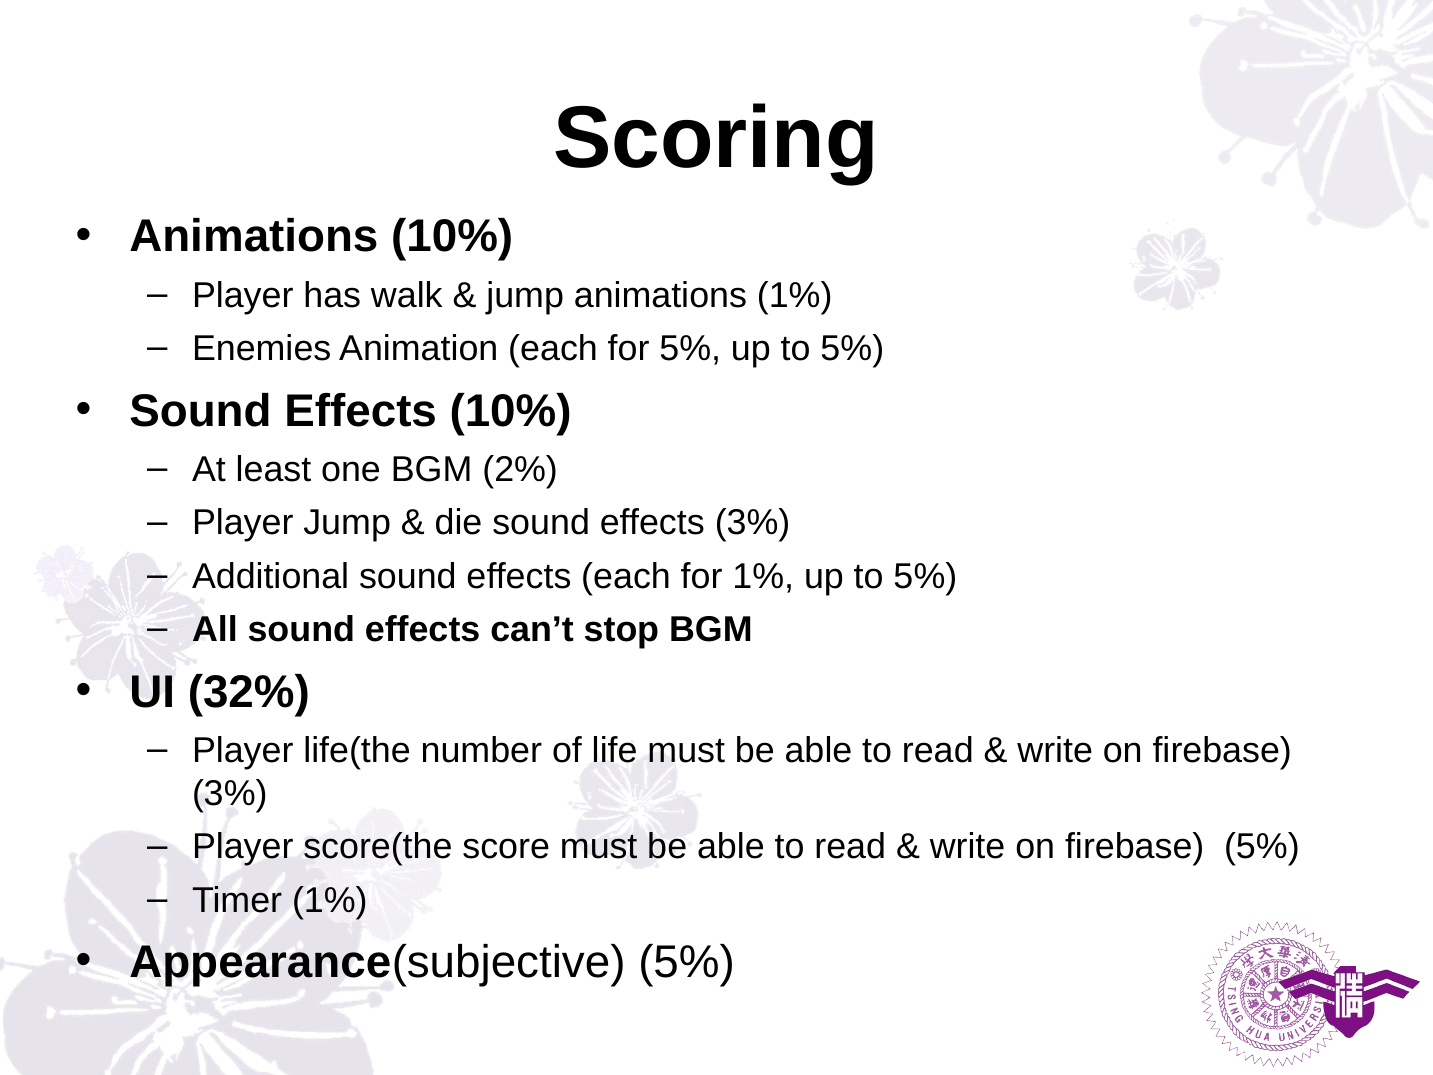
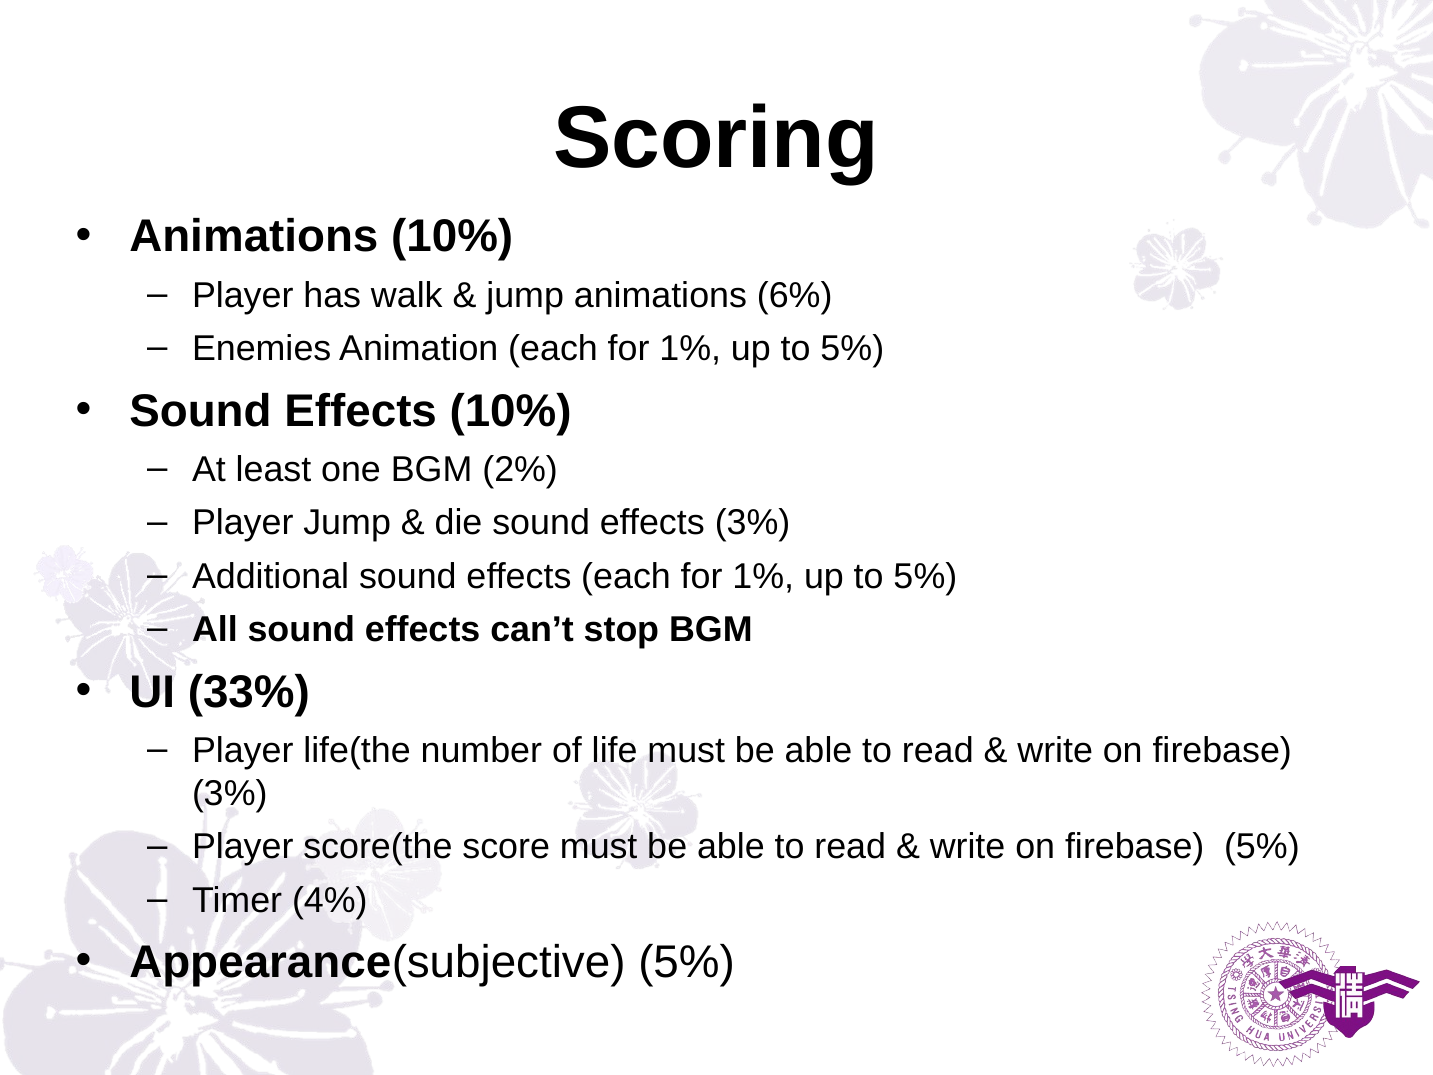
animations 1%: 1% -> 6%
Animation each for 5%: 5% -> 1%
32%: 32% -> 33%
Timer 1%: 1% -> 4%
